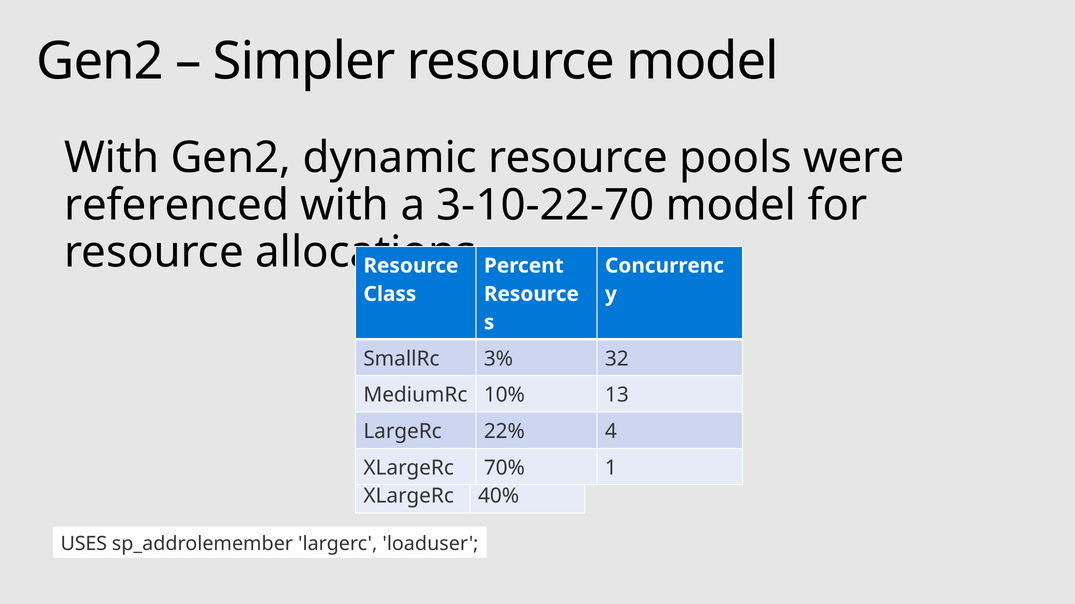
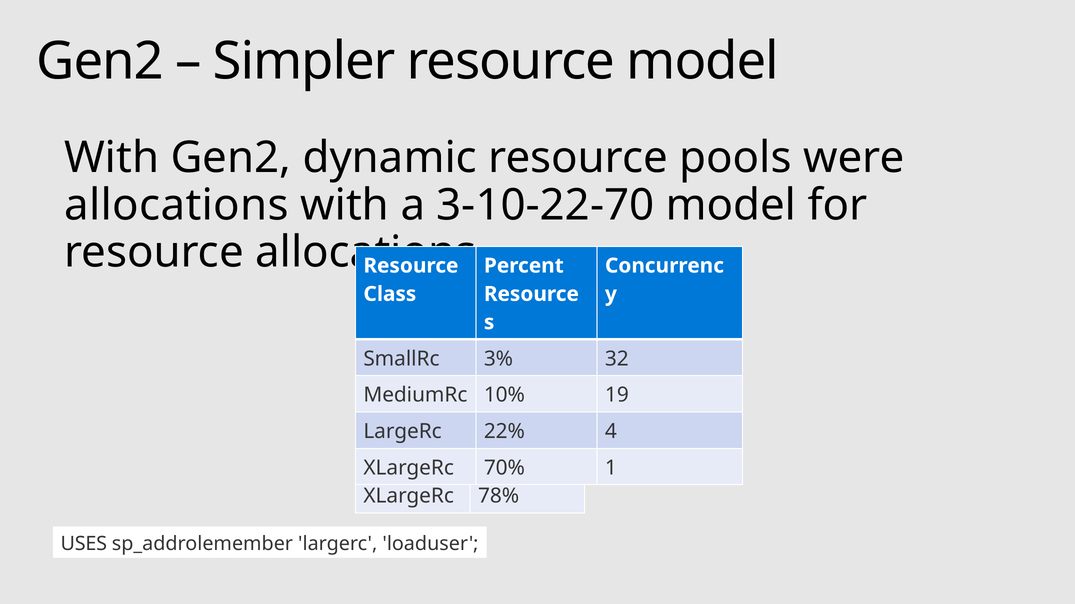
referenced at (177, 205): referenced -> allocations
13: 13 -> 19
40%: 40% -> 78%
